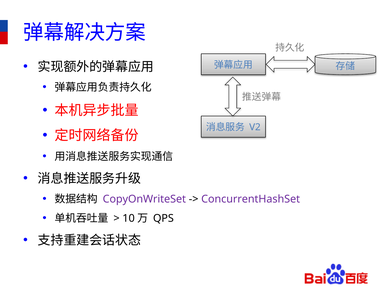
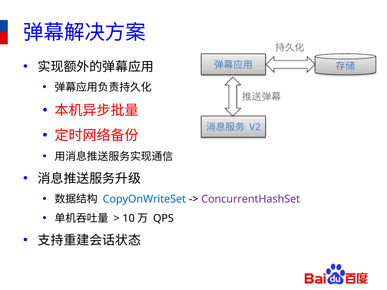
CopyOnWriteSet colour: purple -> blue
